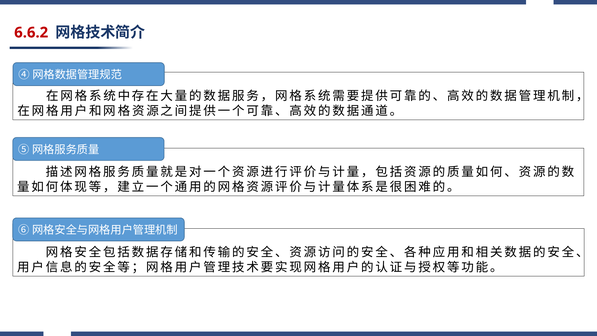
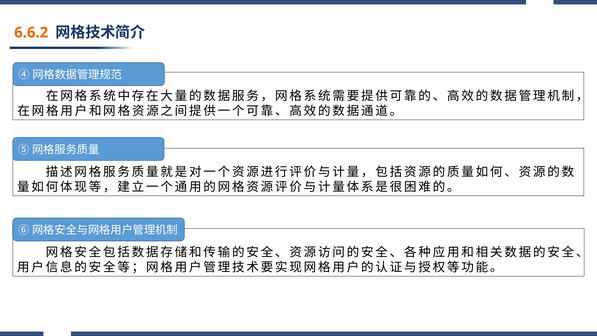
6.6.2 colour: red -> orange
